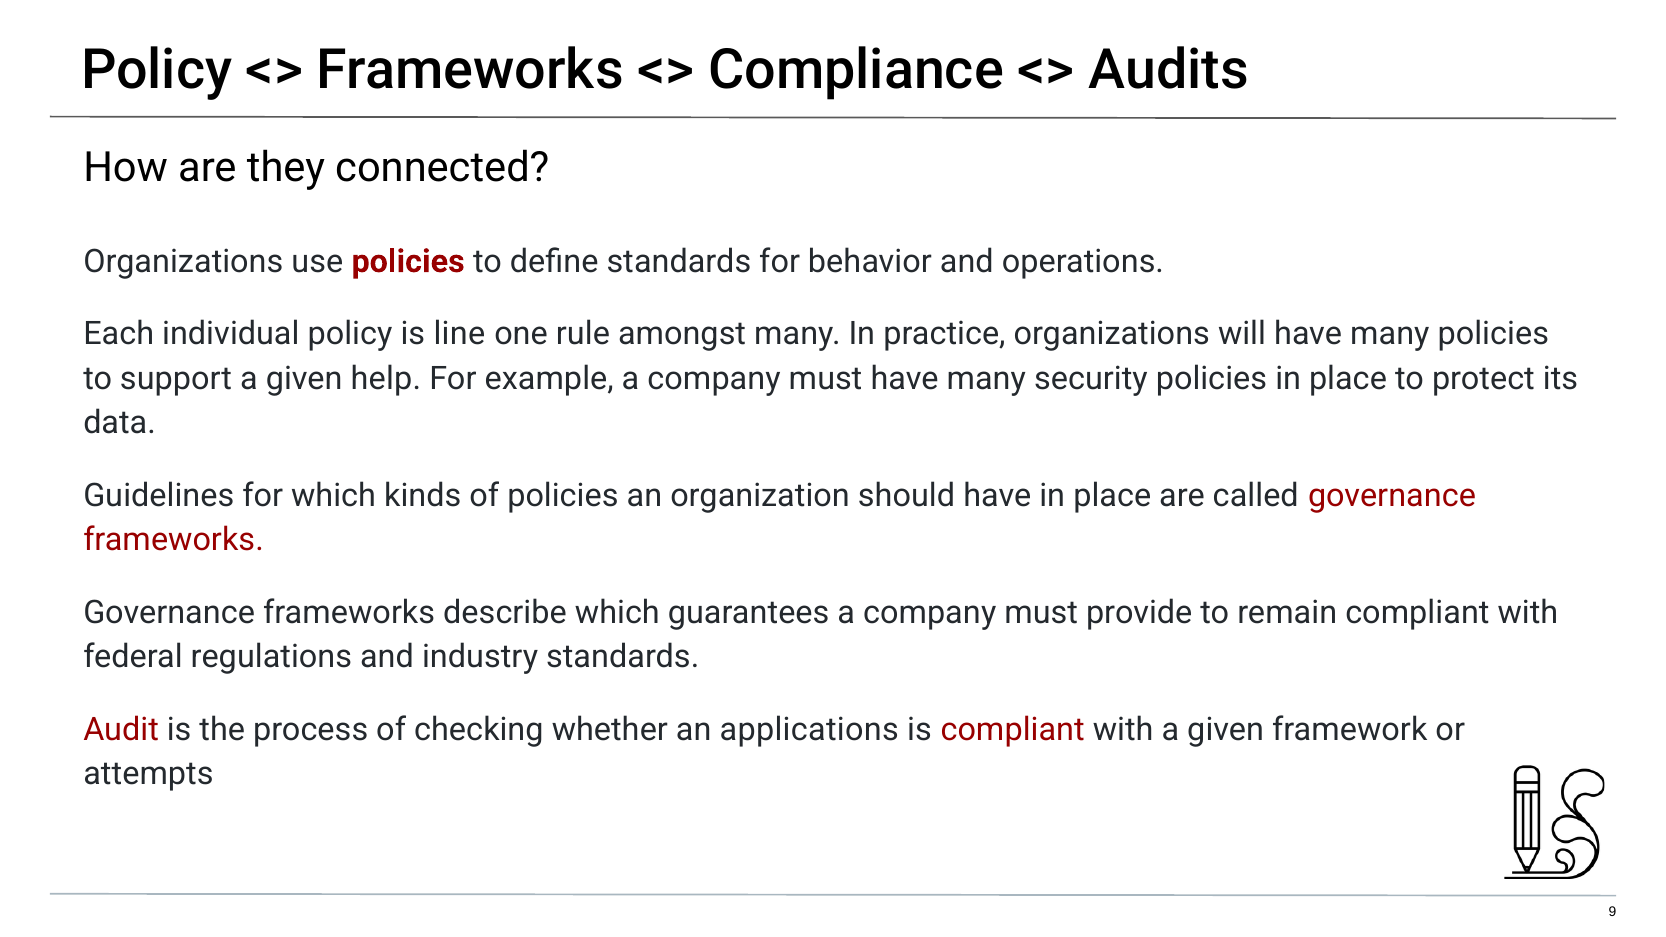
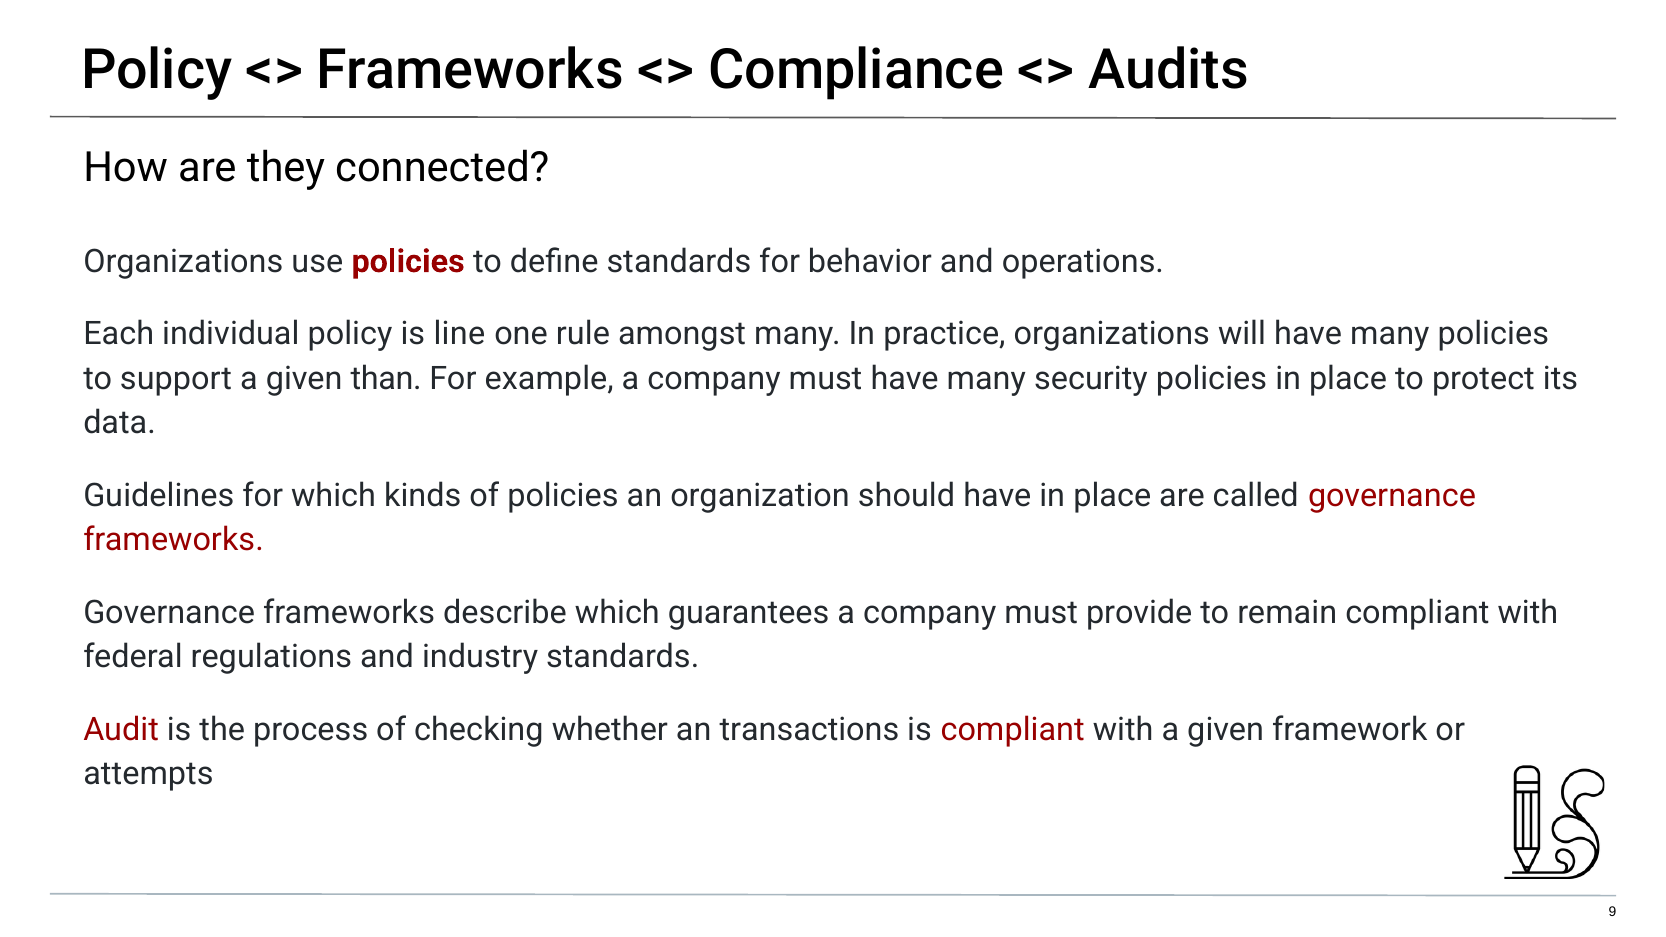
help: help -> than
applications: applications -> transactions
